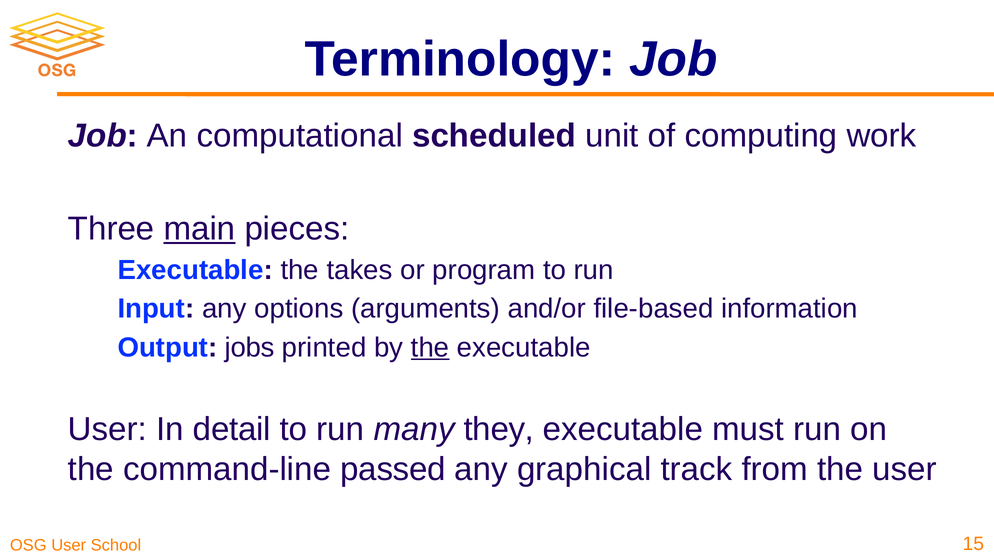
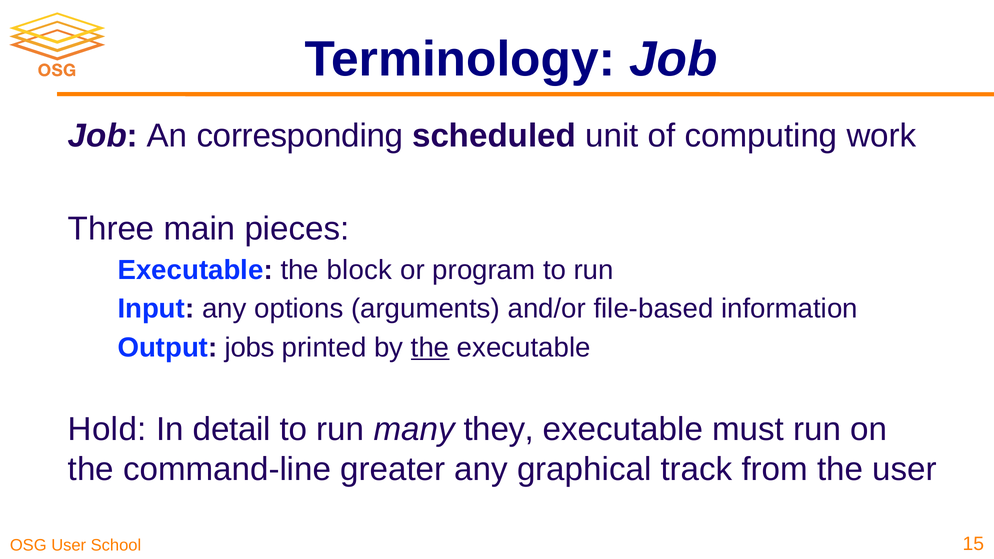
computational: computational -> corresponding
main underline: present -> none
takes: takes -> block
User at (107, 430): User -> Hold
passed: passed -> greater
